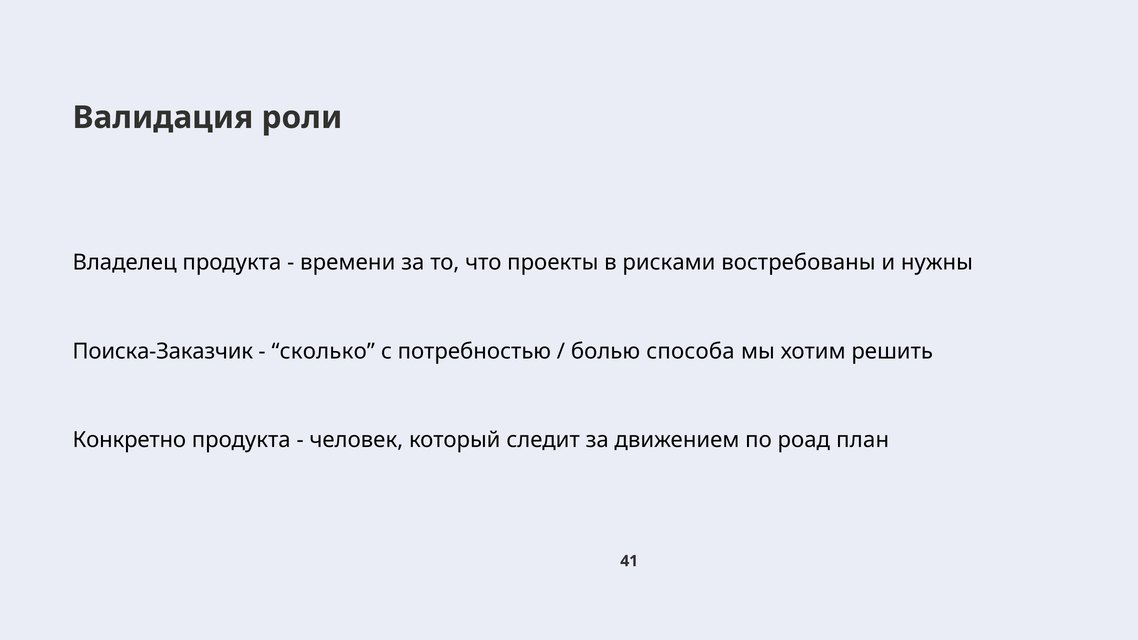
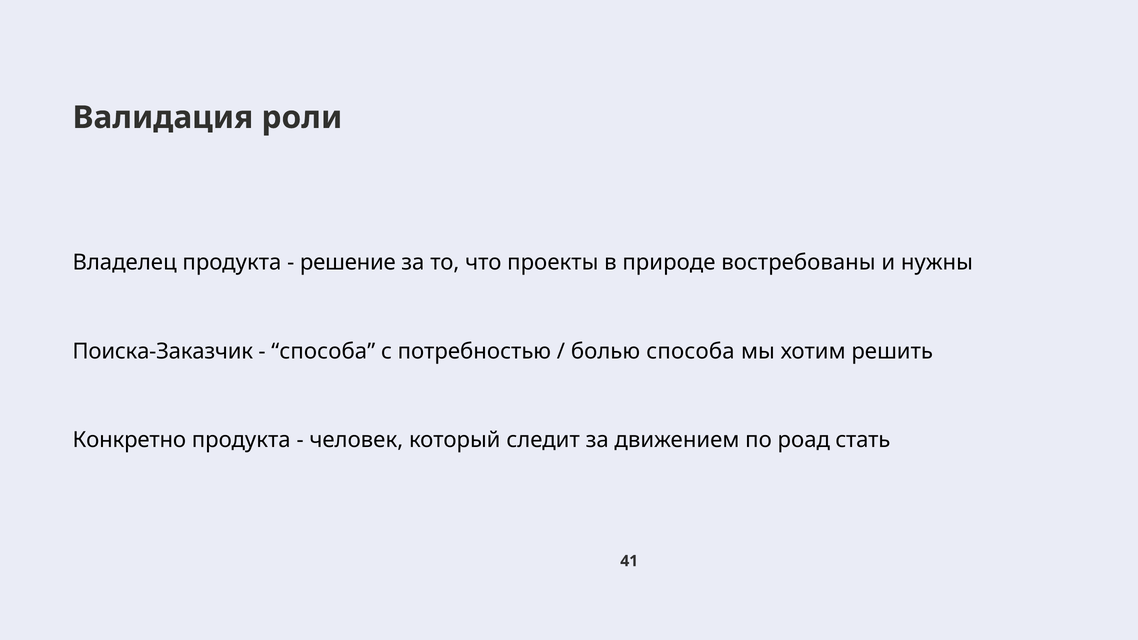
времени: времени -> решение
рисками: рисками -> природе
сколько at (323, 351): сколько -> способа
план: план -> стать
